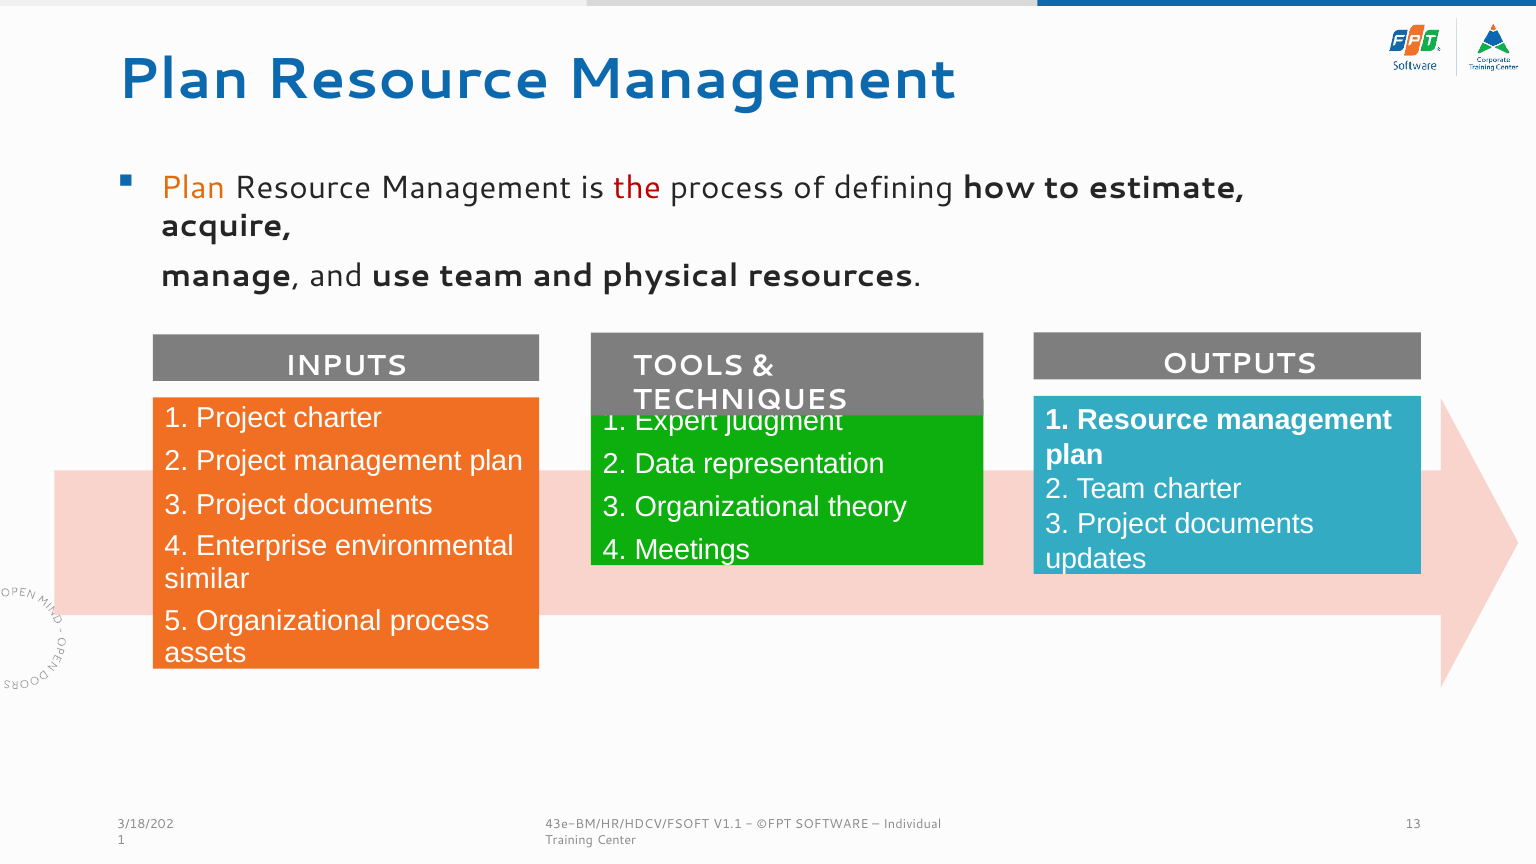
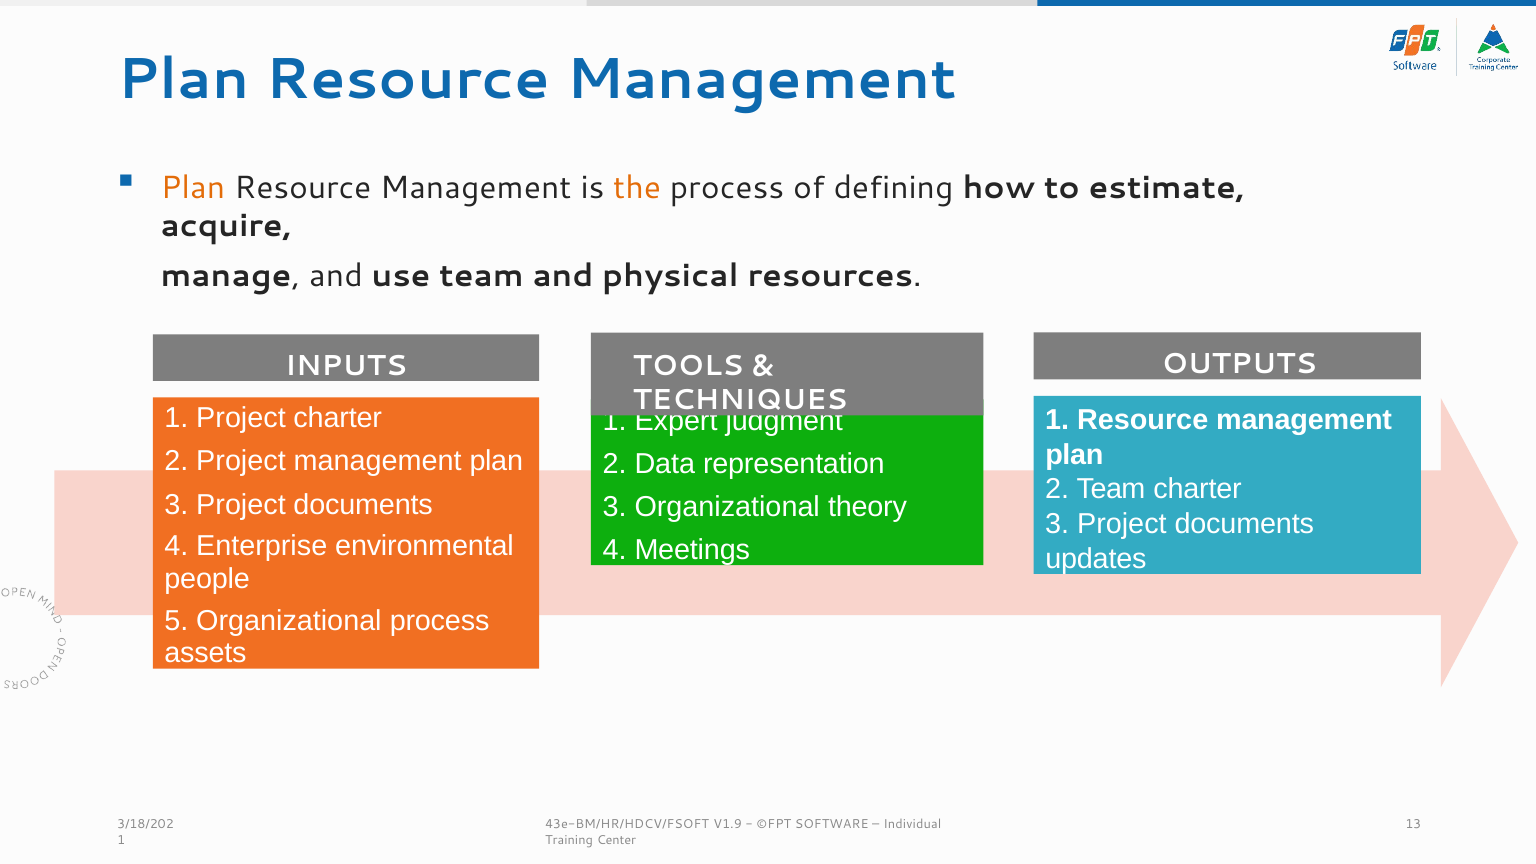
the colour: red -> orange
similar: similar -> people
V1.1: V1.1 -> V1.9
